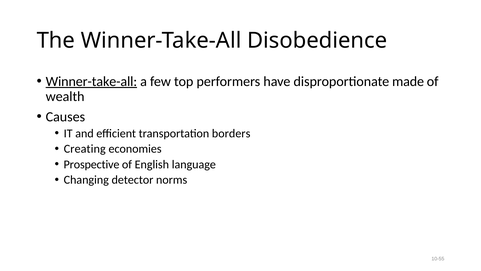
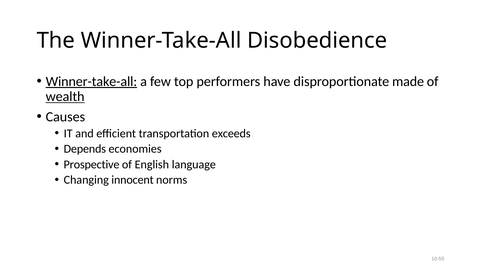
wealth underline: none -> present
borders: borders -> exceeds
Creating: Creating -> Depends
detector: detector -> innocent
